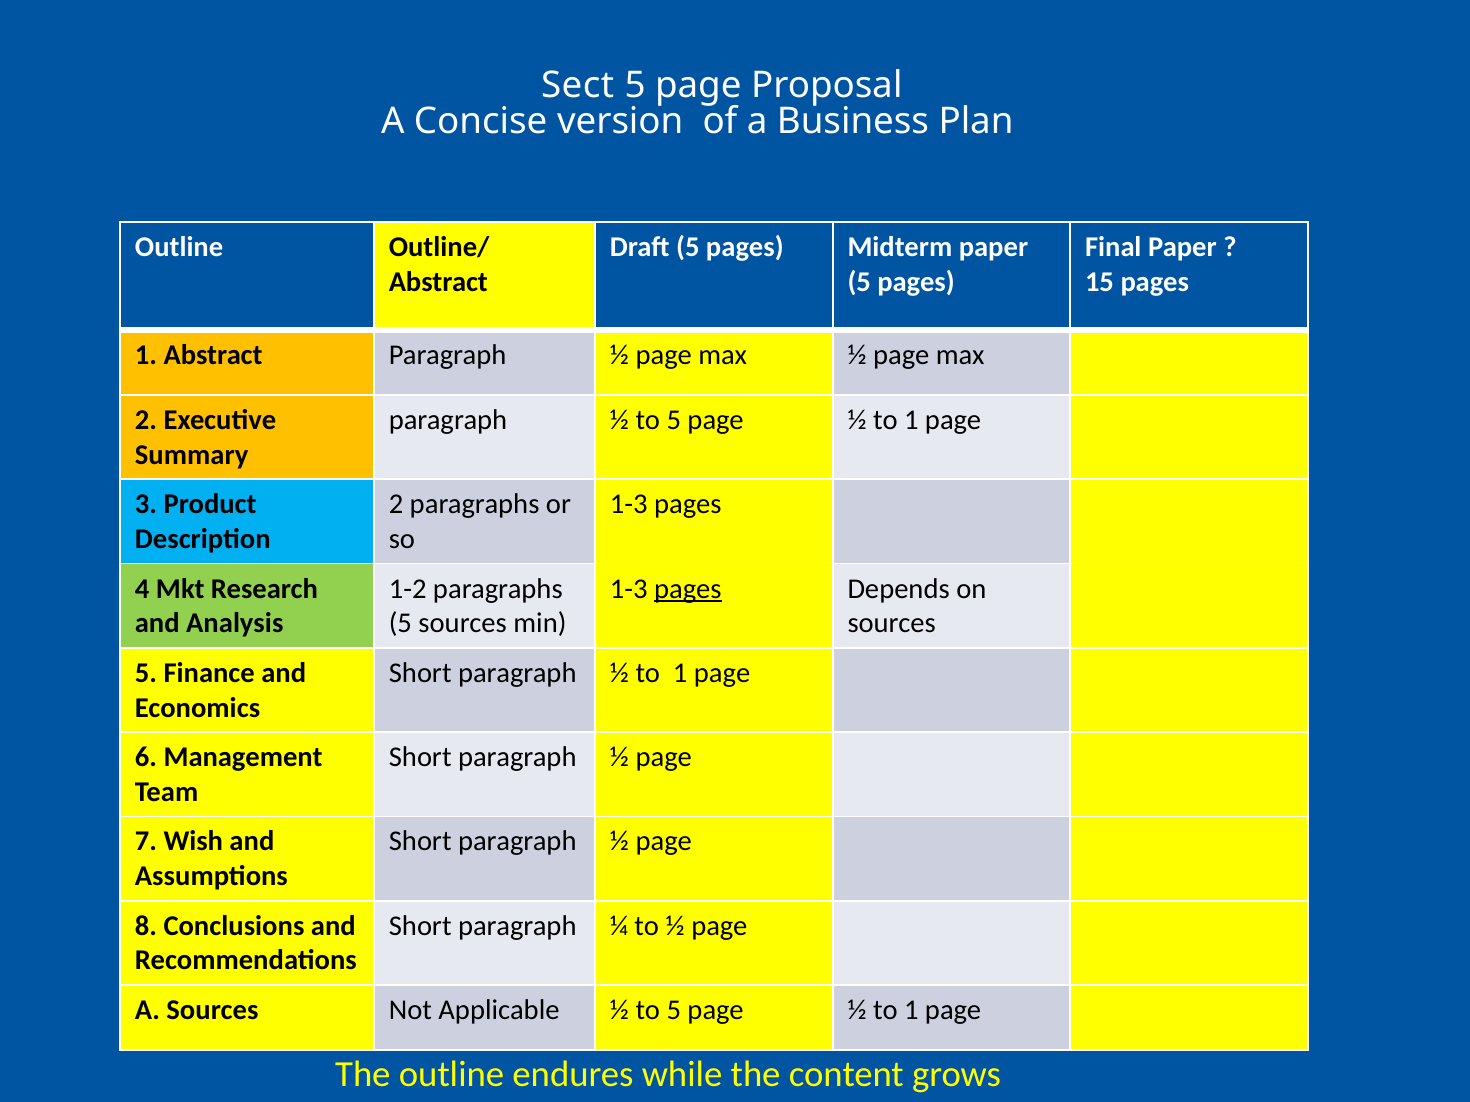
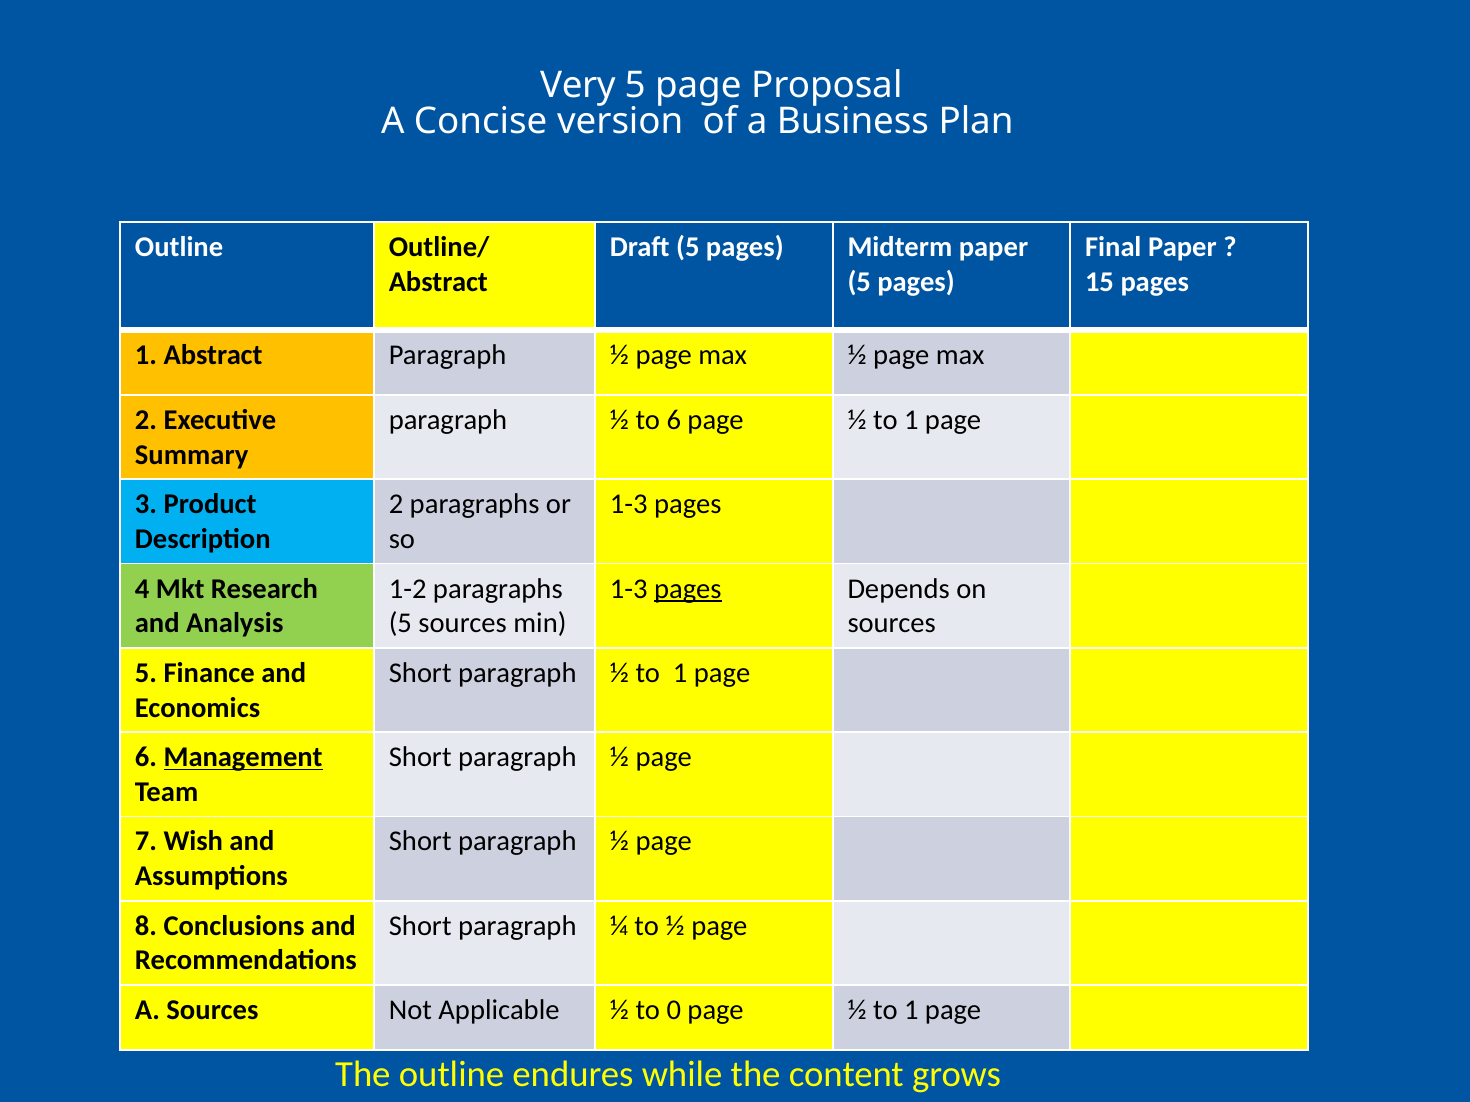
Sect: Sect -> Very
paragraph ½ to 5: 5 -> 6
Management underline: none -> present
Applicable ½ to 5: 5 -> 0
